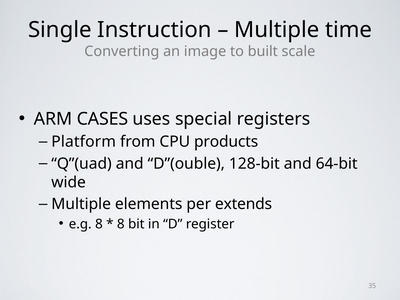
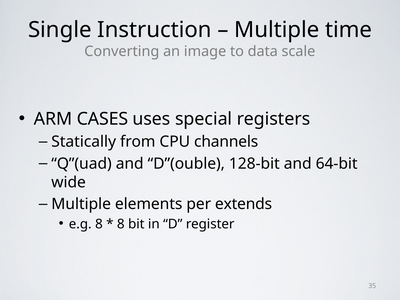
built: built -> data
Platform: Platform -> Statically
products: products -> channels
